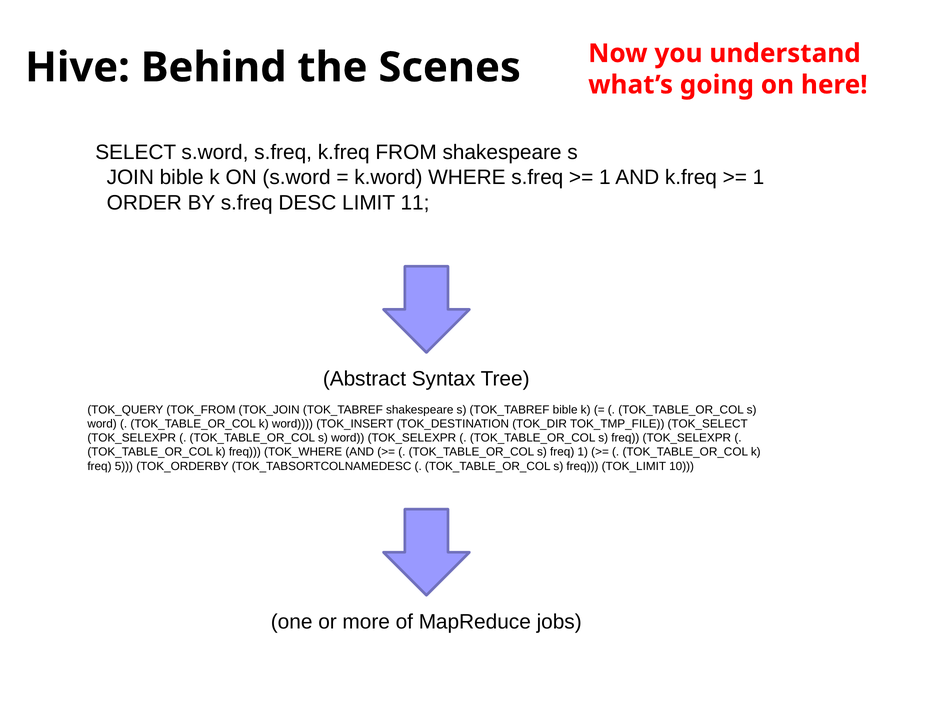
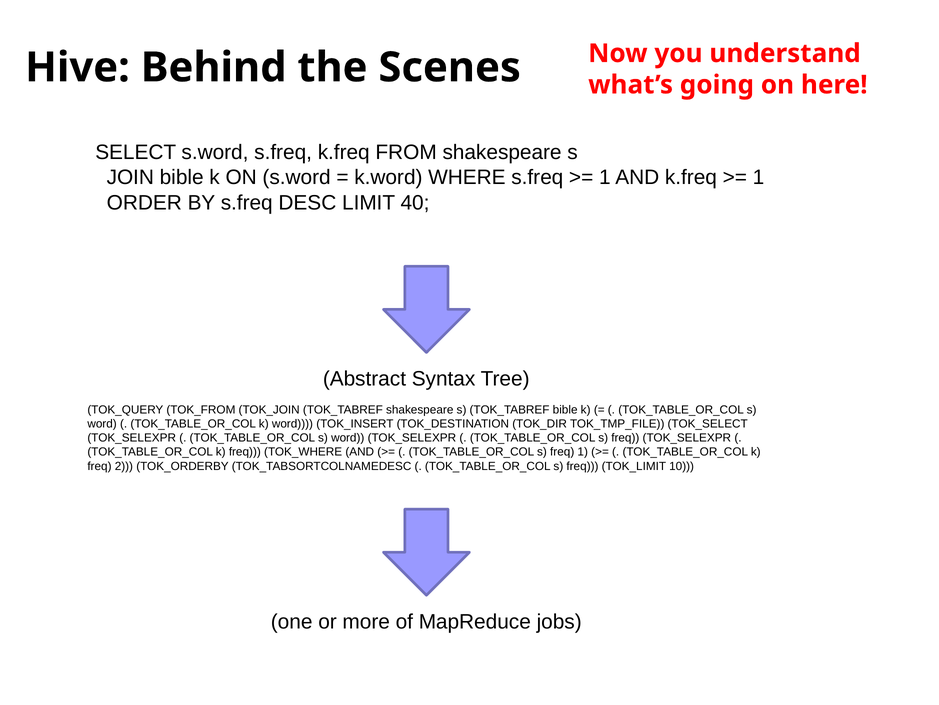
11: 11 -> 40
5: 5 -> 2
